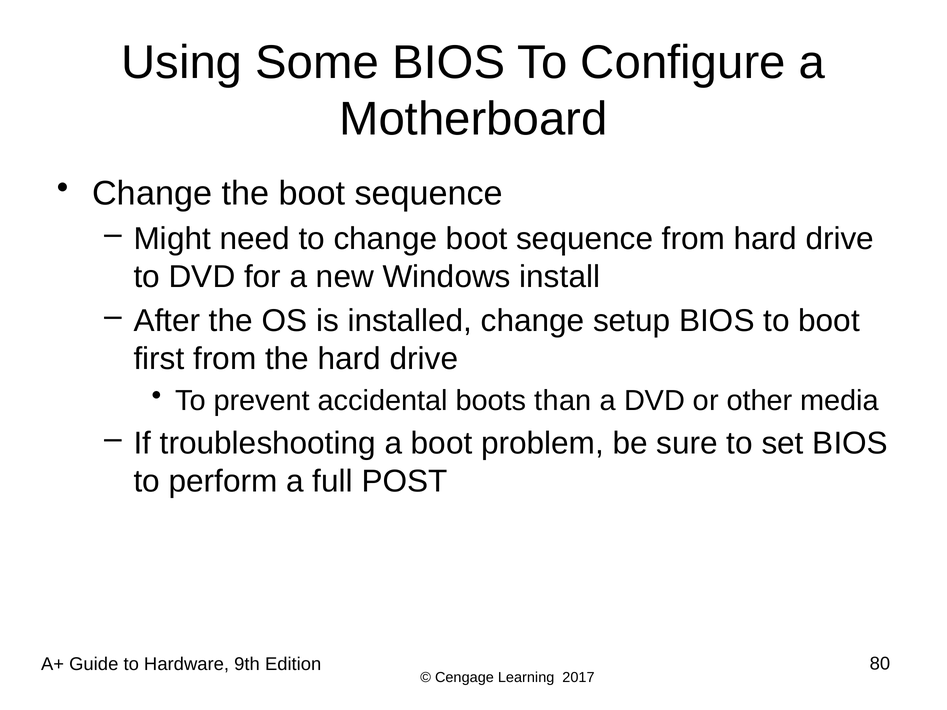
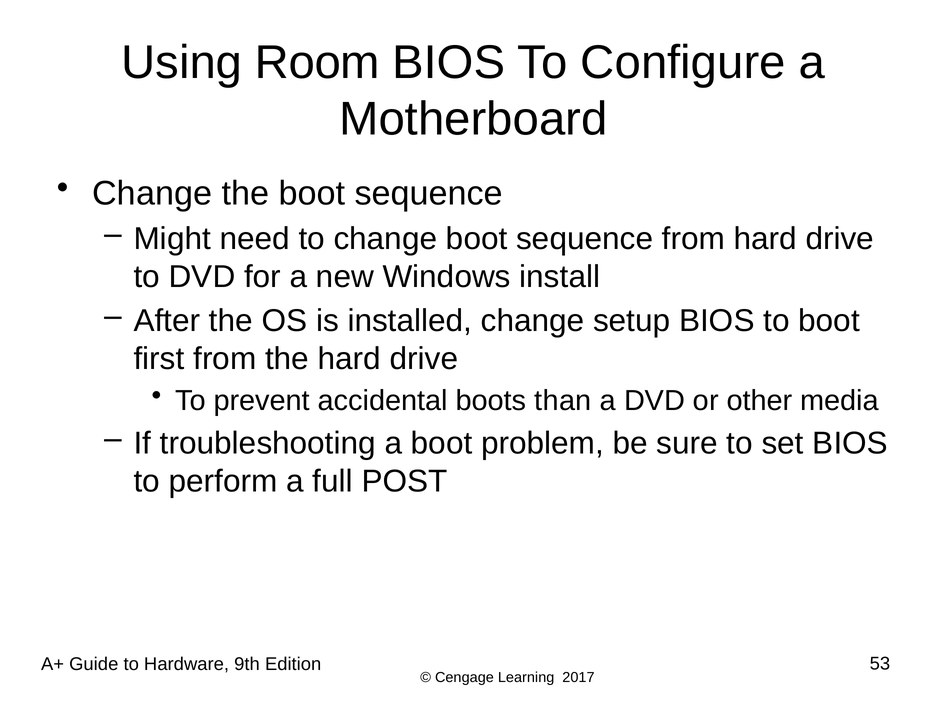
Some: Some -> Room
80: 80 -> 53
